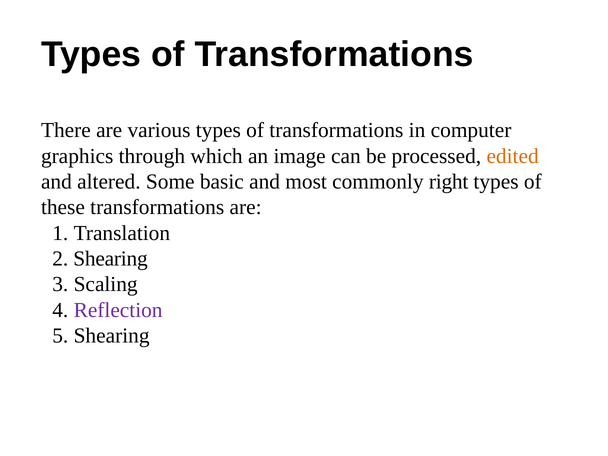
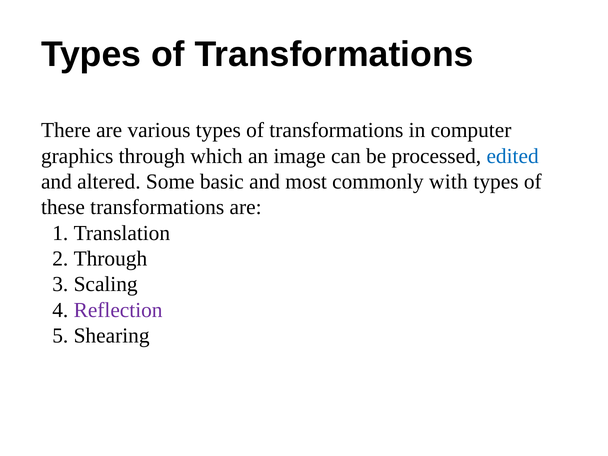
edited colour: orange -> blue
right: right -> with
Shearing at (111, 259): Shearing -> Through
